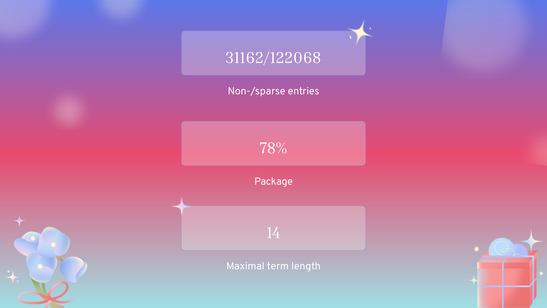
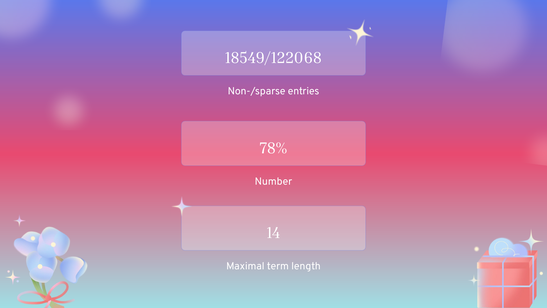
31162/122068: 31162/122068 -> 18549/122068
Package: Package -> Number
